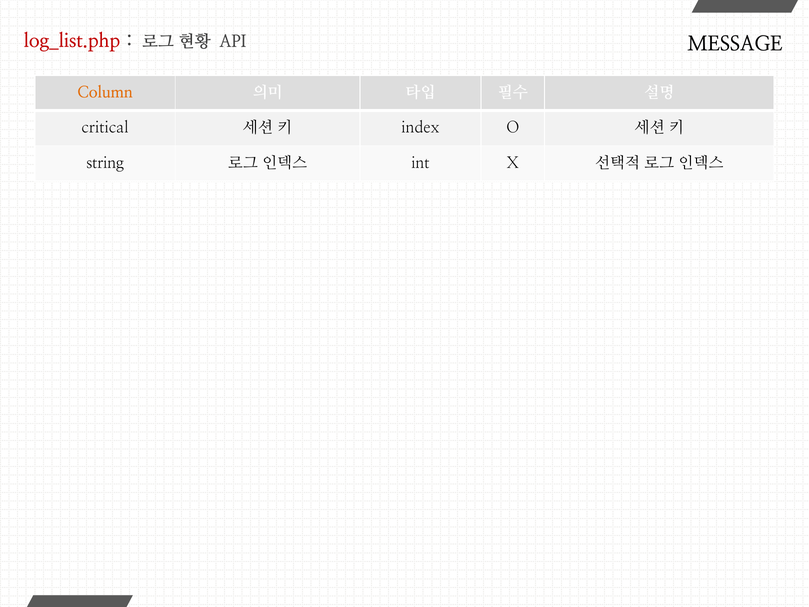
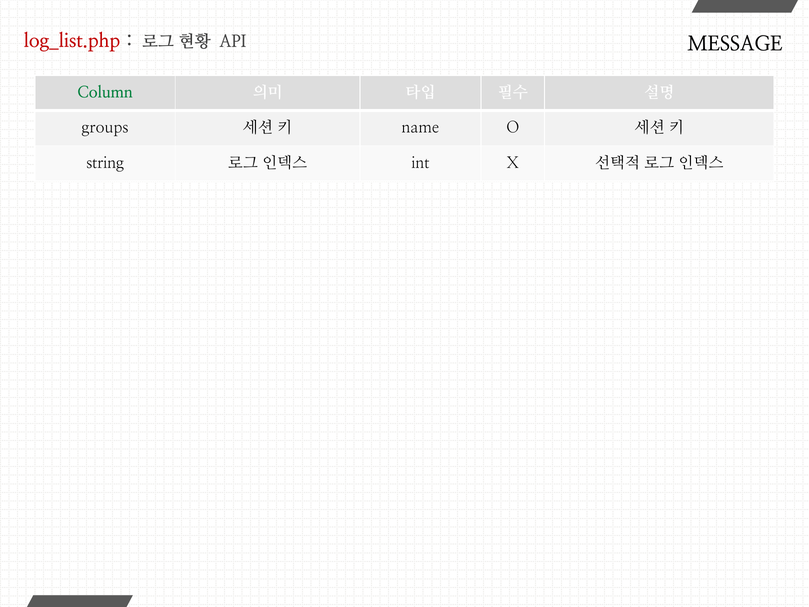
Column colour: orange -> green
critical: critical -> groups
index: index -> name
